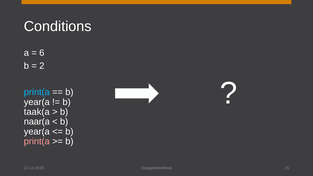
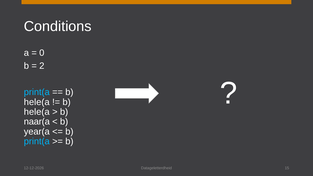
6: 6 -> 0
year(a at (37, 102): year(a -> hele(a
taak(a at (37, 112): taak(a -> hele(a
print(a at (37, 141) colour: pink -> light blue
